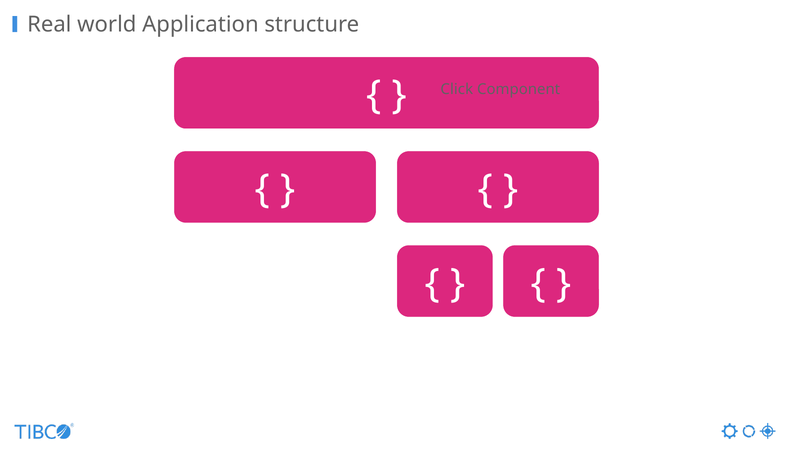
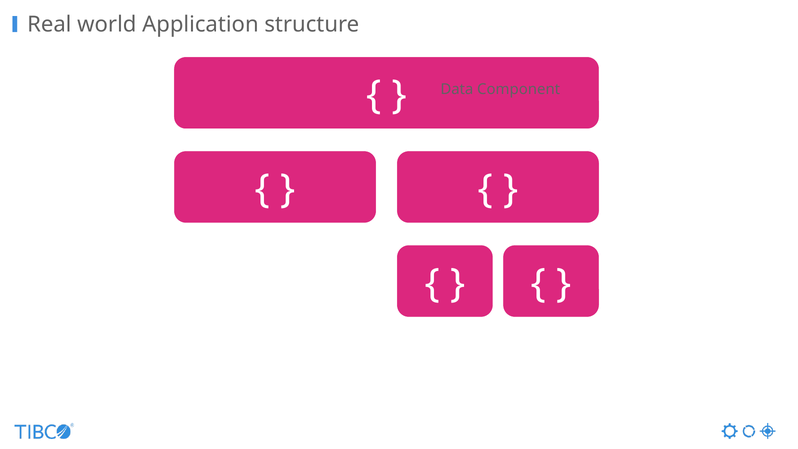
Click: Click -> Data
